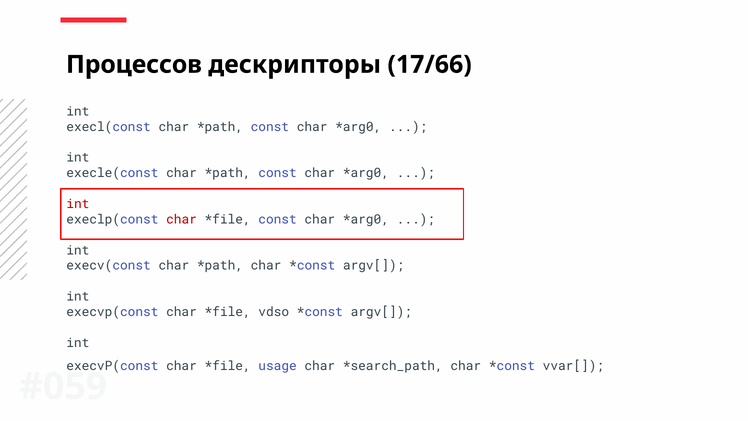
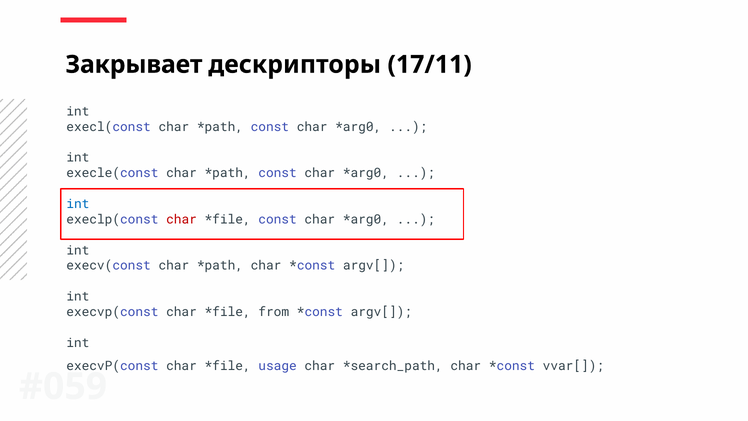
Процессов: Процессов -> Закрывает
17/66: 17/66 -> 17/11
int at (78, 204) colour: red -> blue
vdso: vdso -> from
